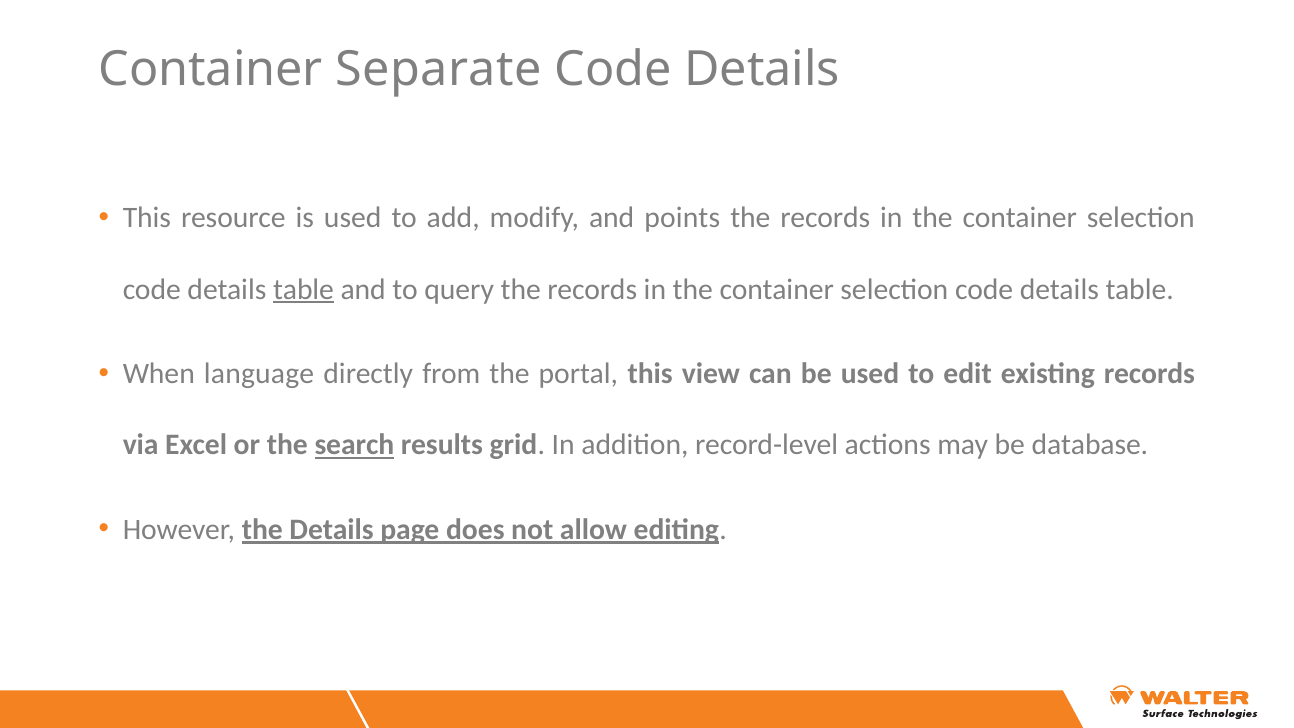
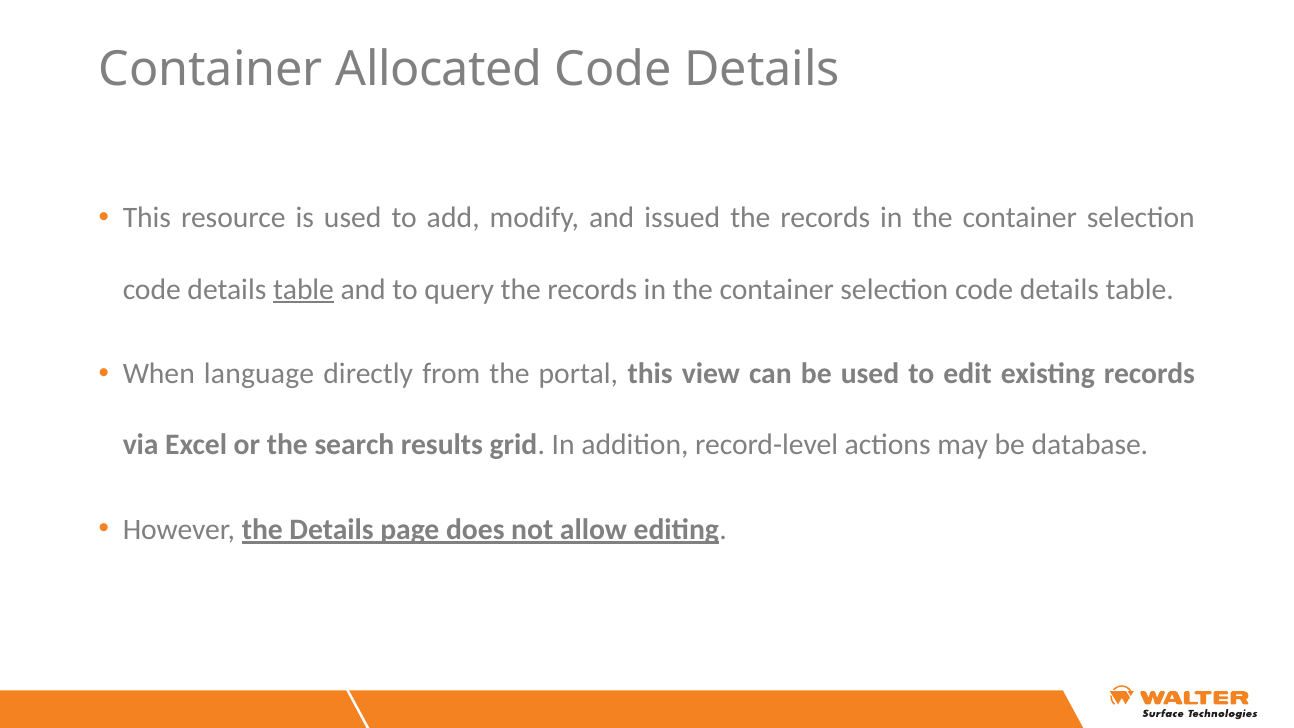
Separate: Separate -> Allocated
points: points -> issued
search underline: present -> none
